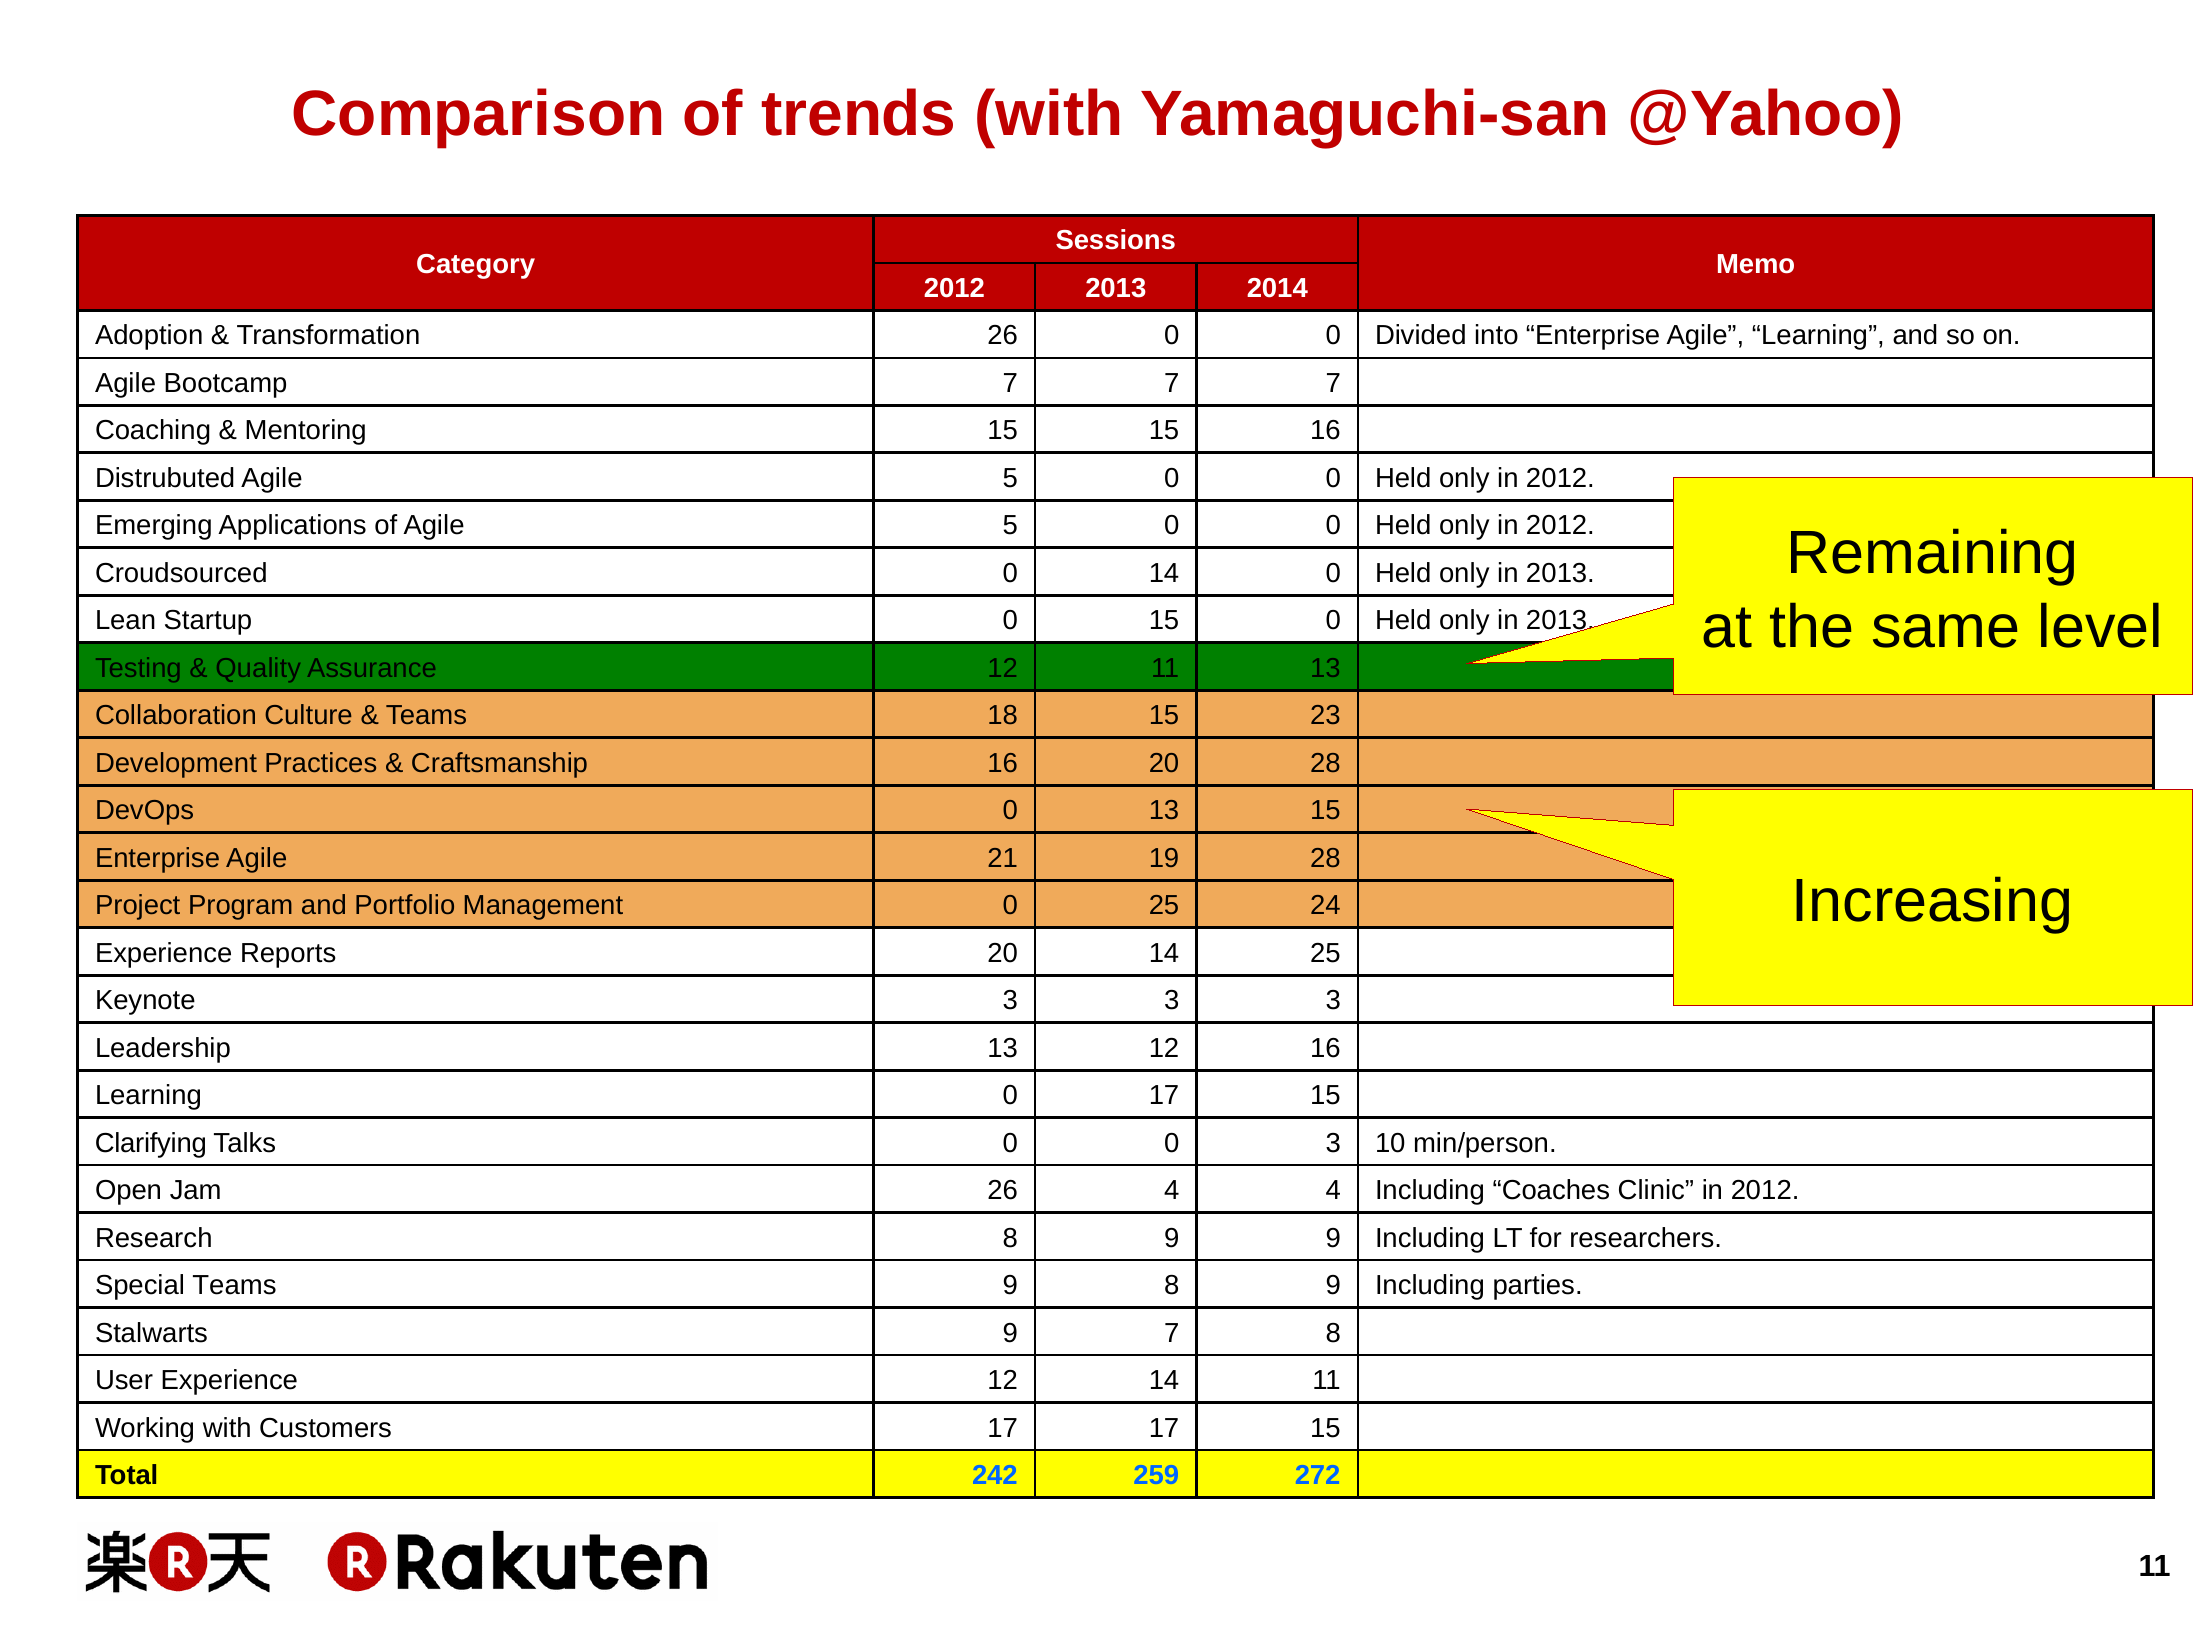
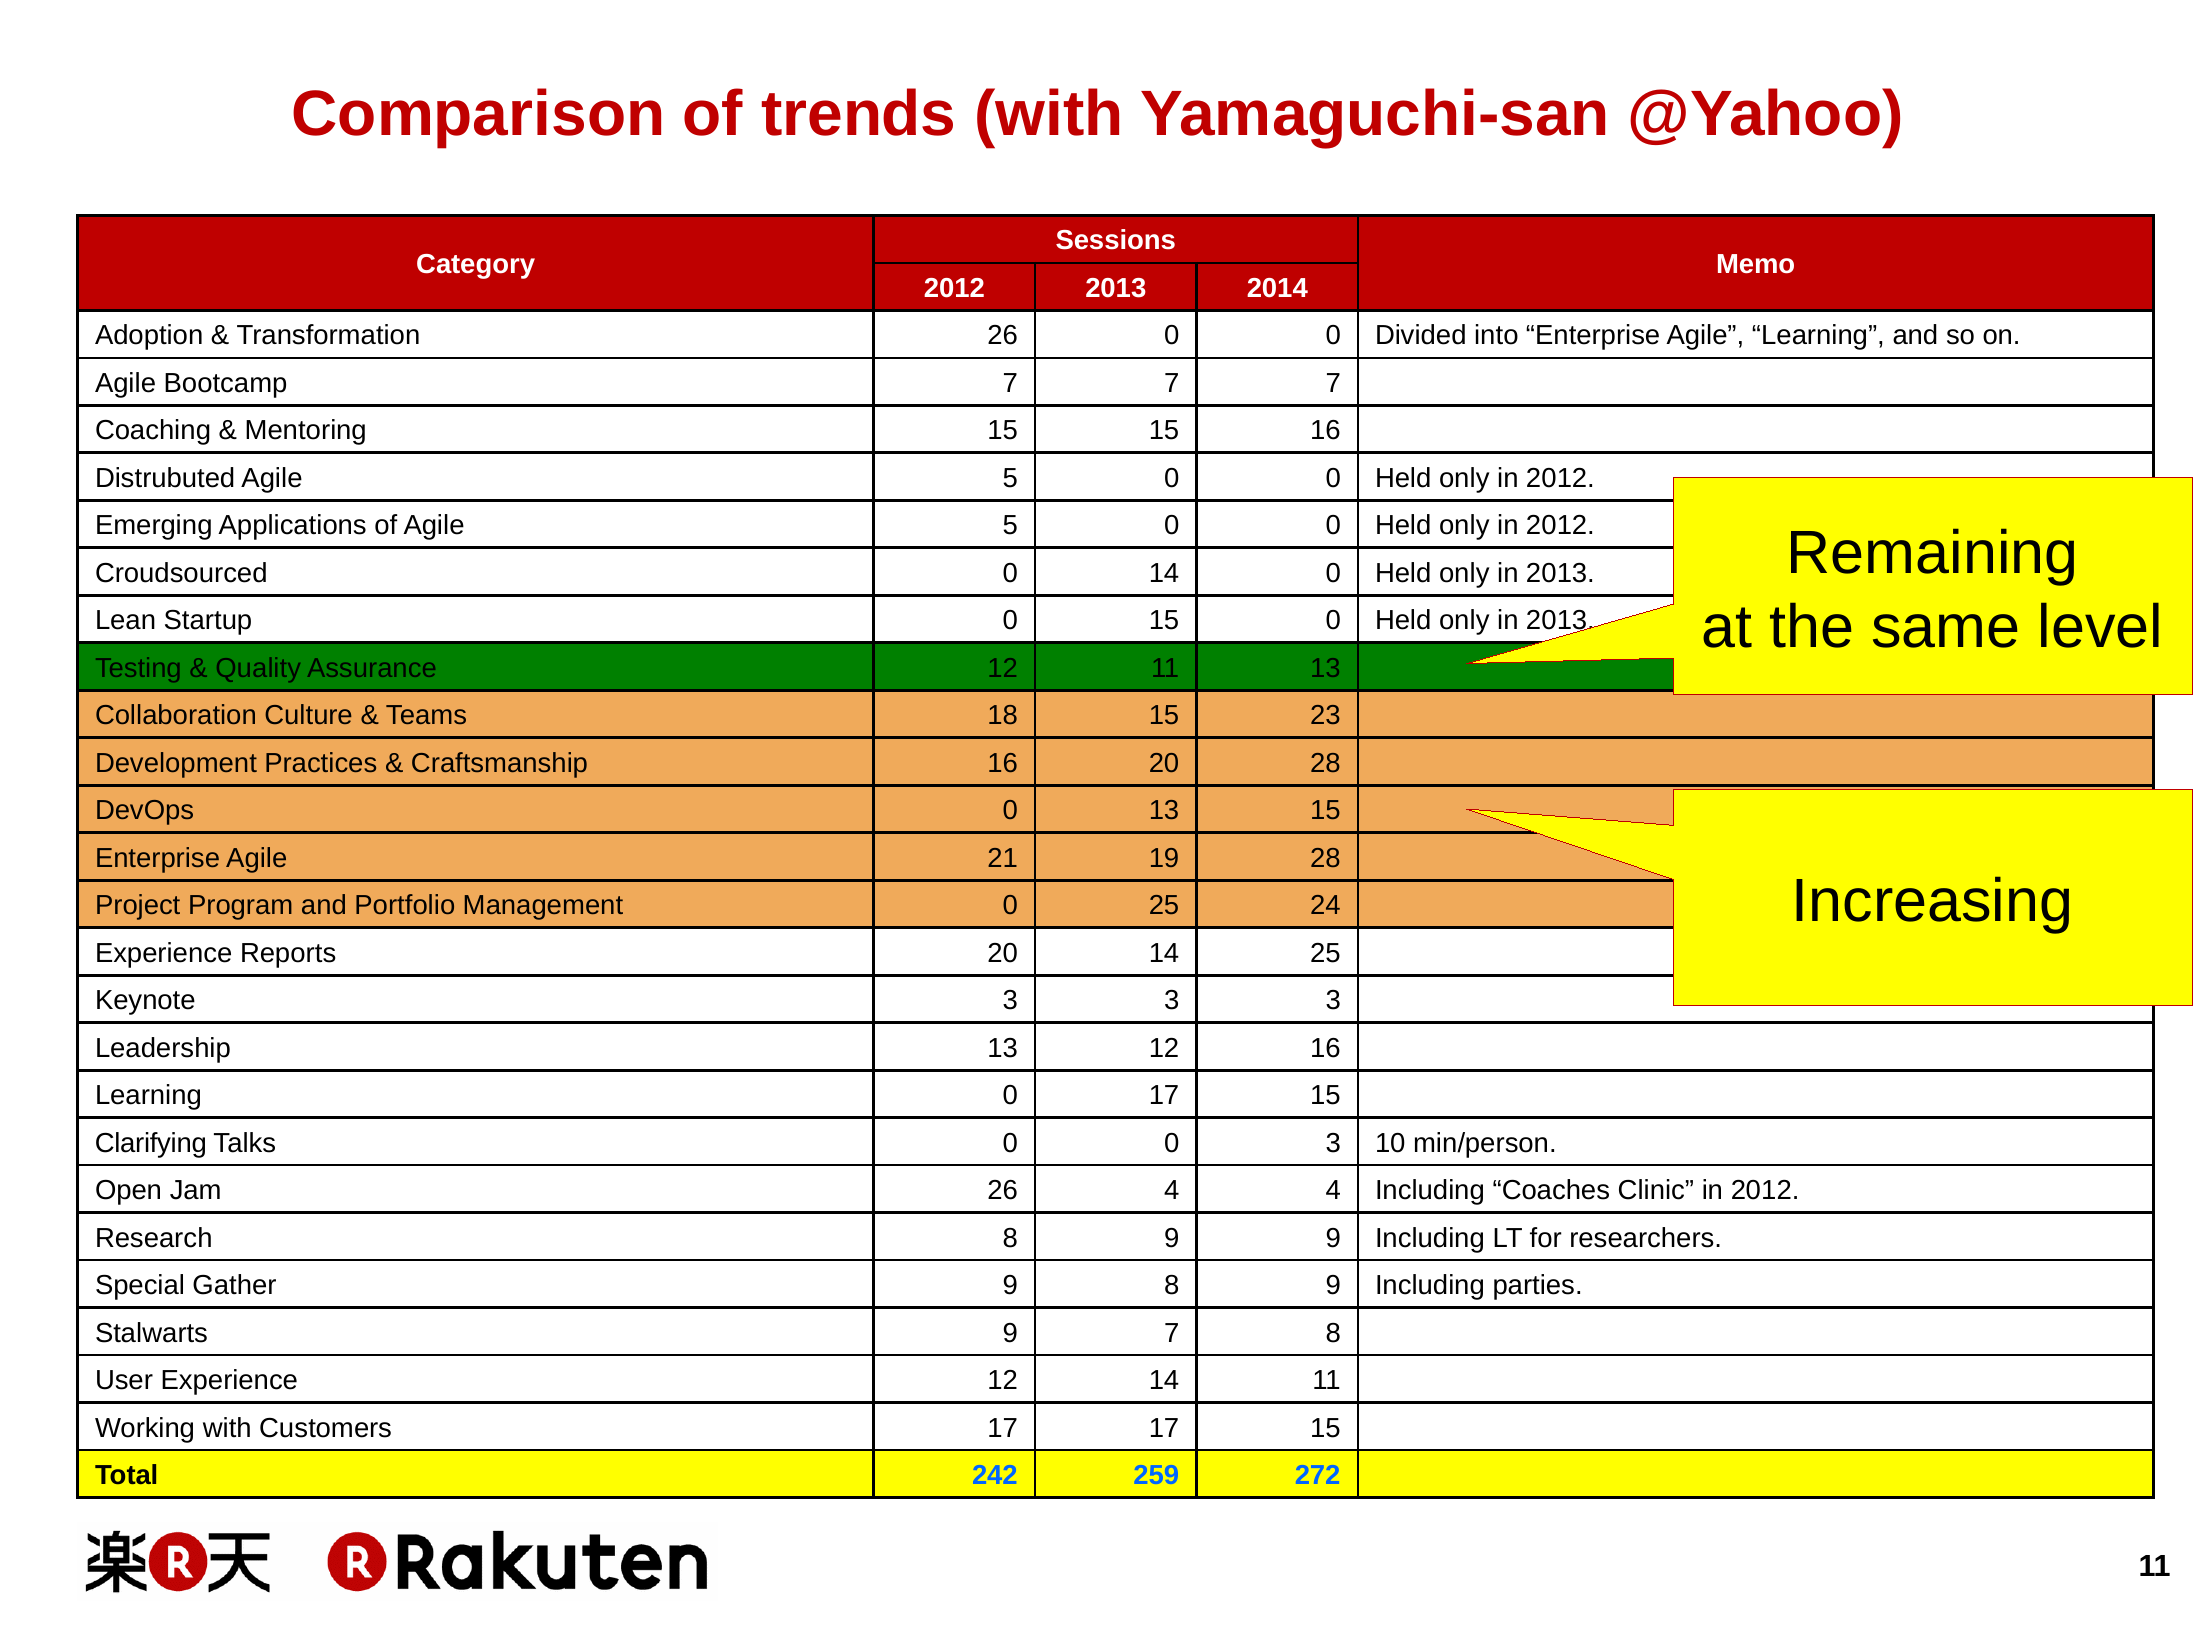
Special Teams: Teams -> Gather
